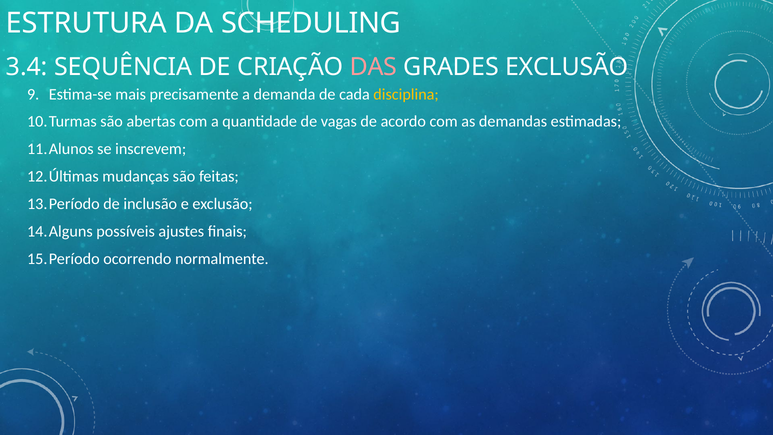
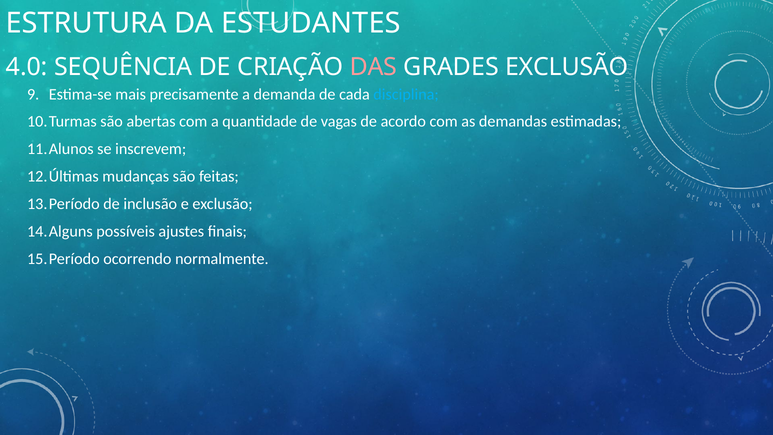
SCHEDULING: SCHEDULING -> ESTUDANTES
3.4: 3.4 -> 4.0
disciplina colour: yellow -> light blue
